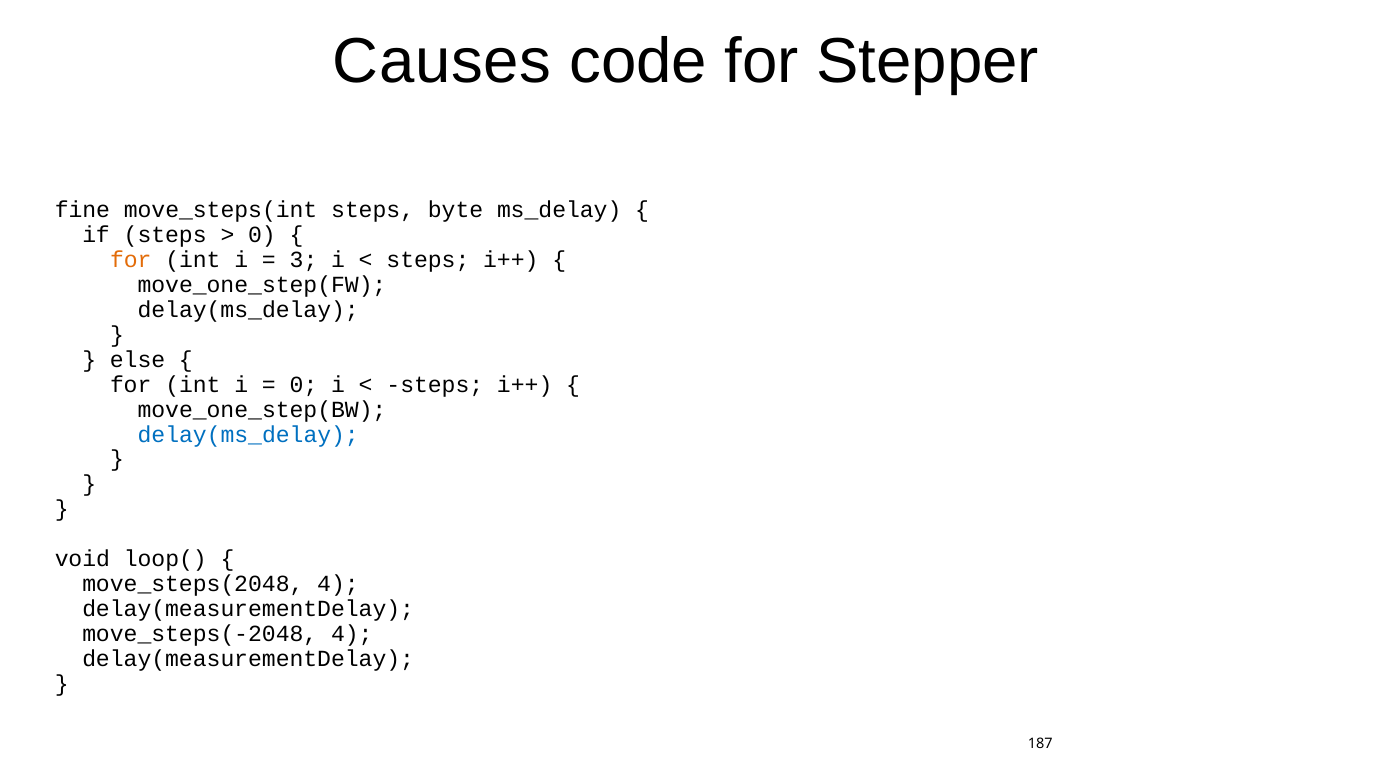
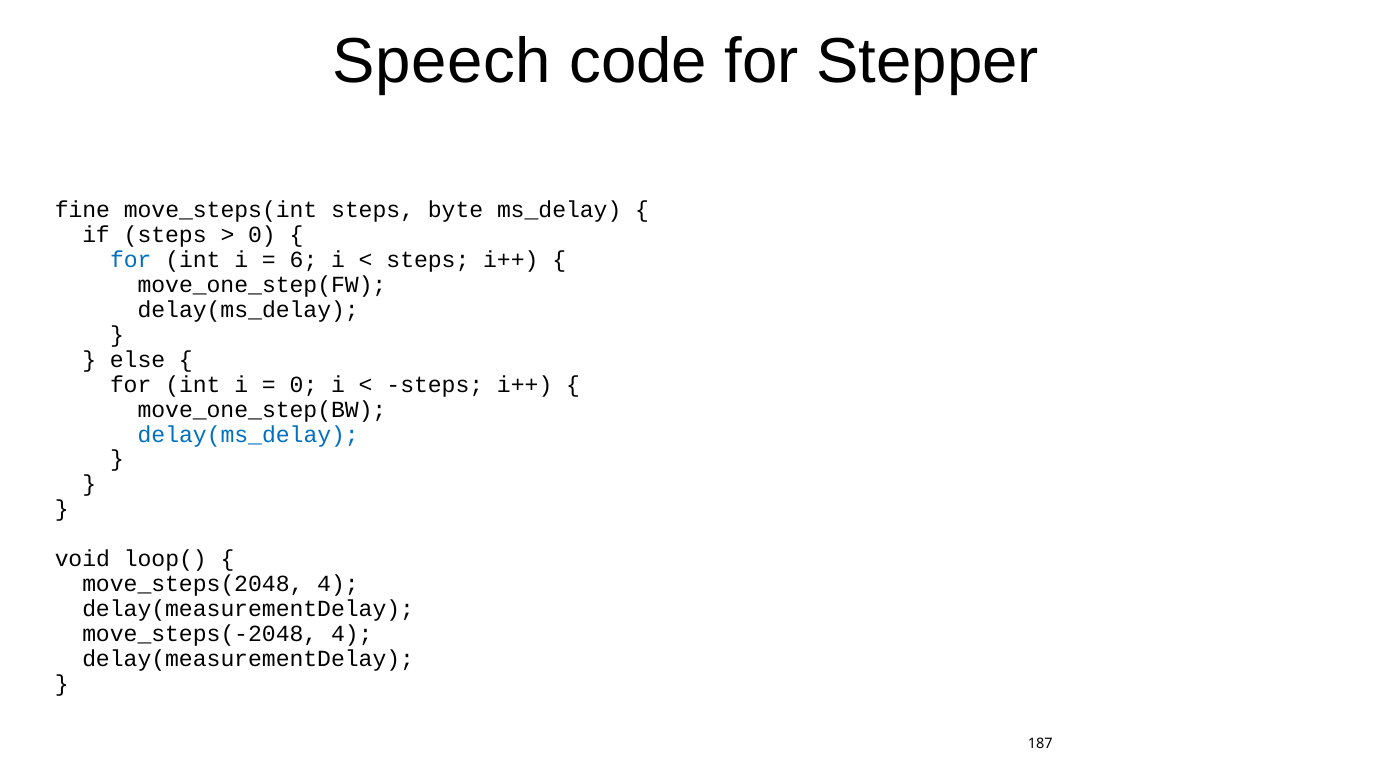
Causes: Causes -> Speech
for at (131, 260) colour: orange -> blue
3: 3 -> 6
